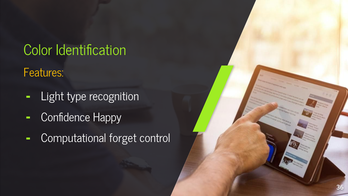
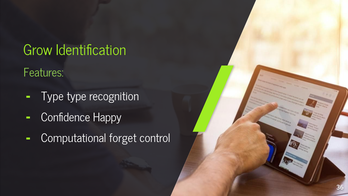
Color: Color -> Grow
Features colour: yellow -> light green
Light at (52, 96): Light -> Type
